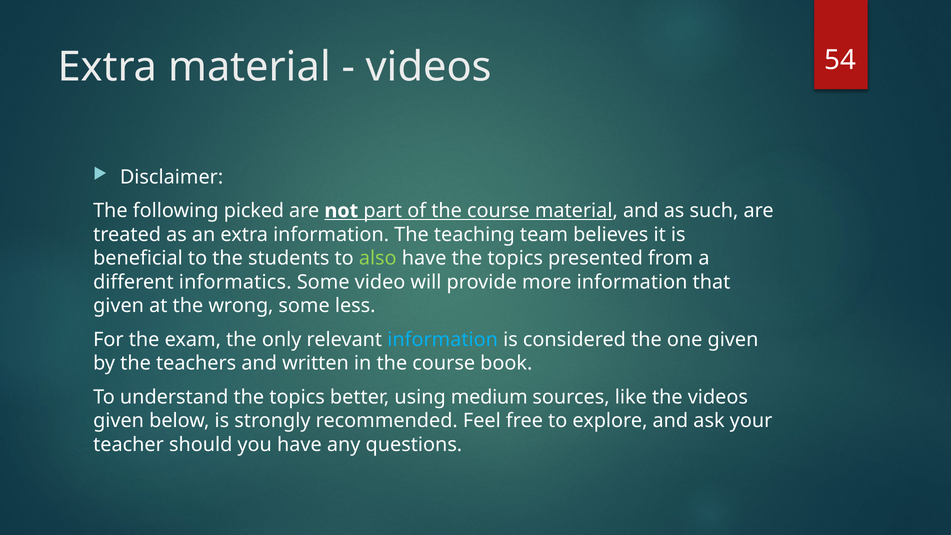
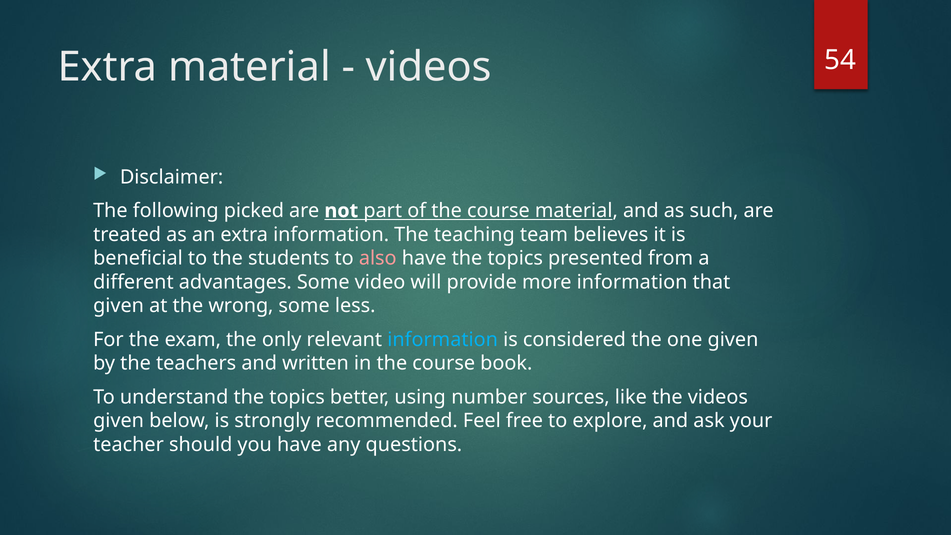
also colour: light green -> pink
informatics: informatics -> advantages
medium: medium -> number
